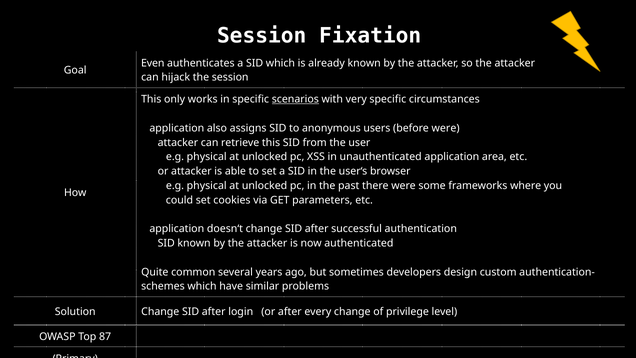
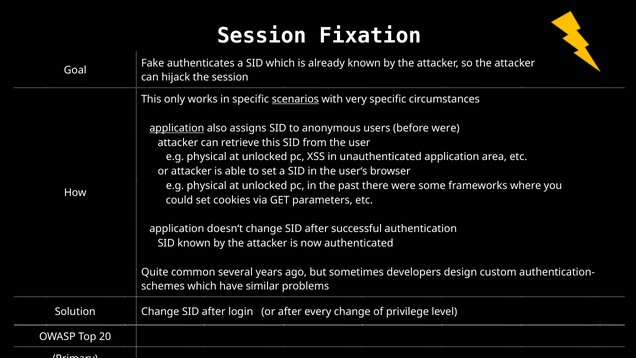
Even: Even -> Fake
application at (177, 128) underline: none -> present
87: 87 -> 20
